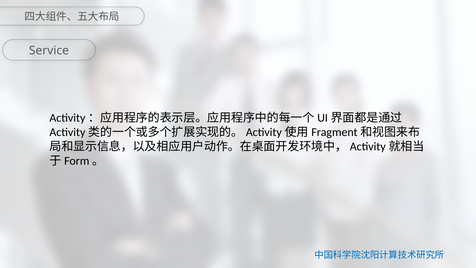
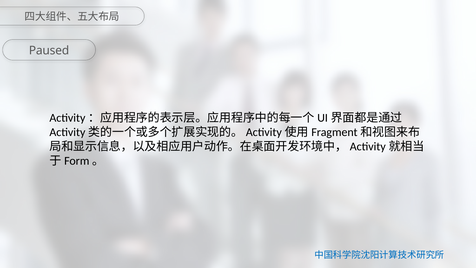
Service: Service -> Paused
